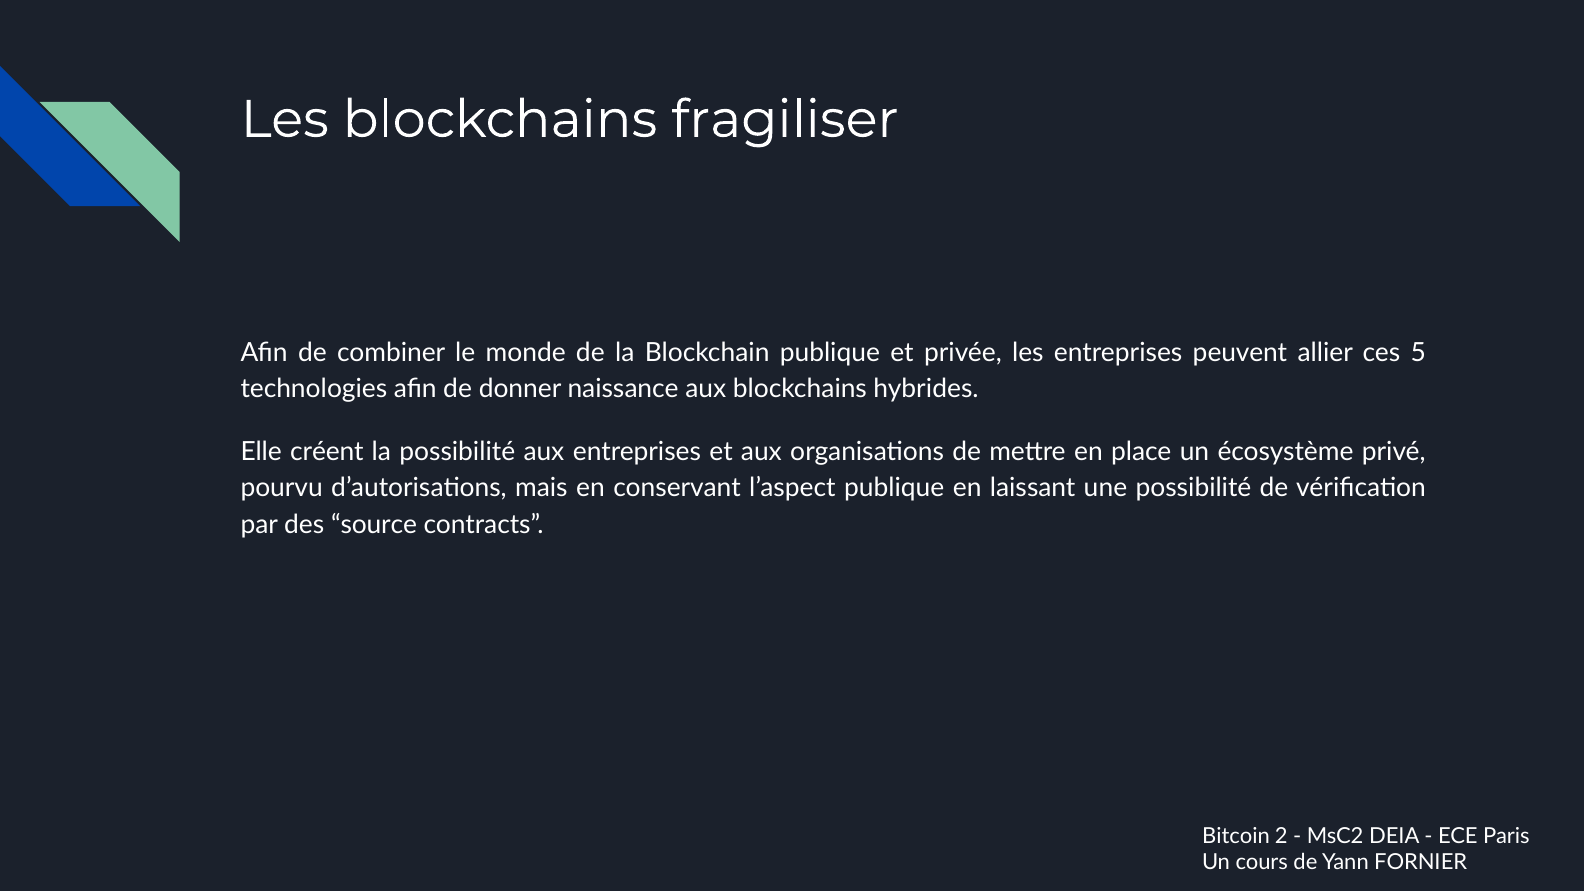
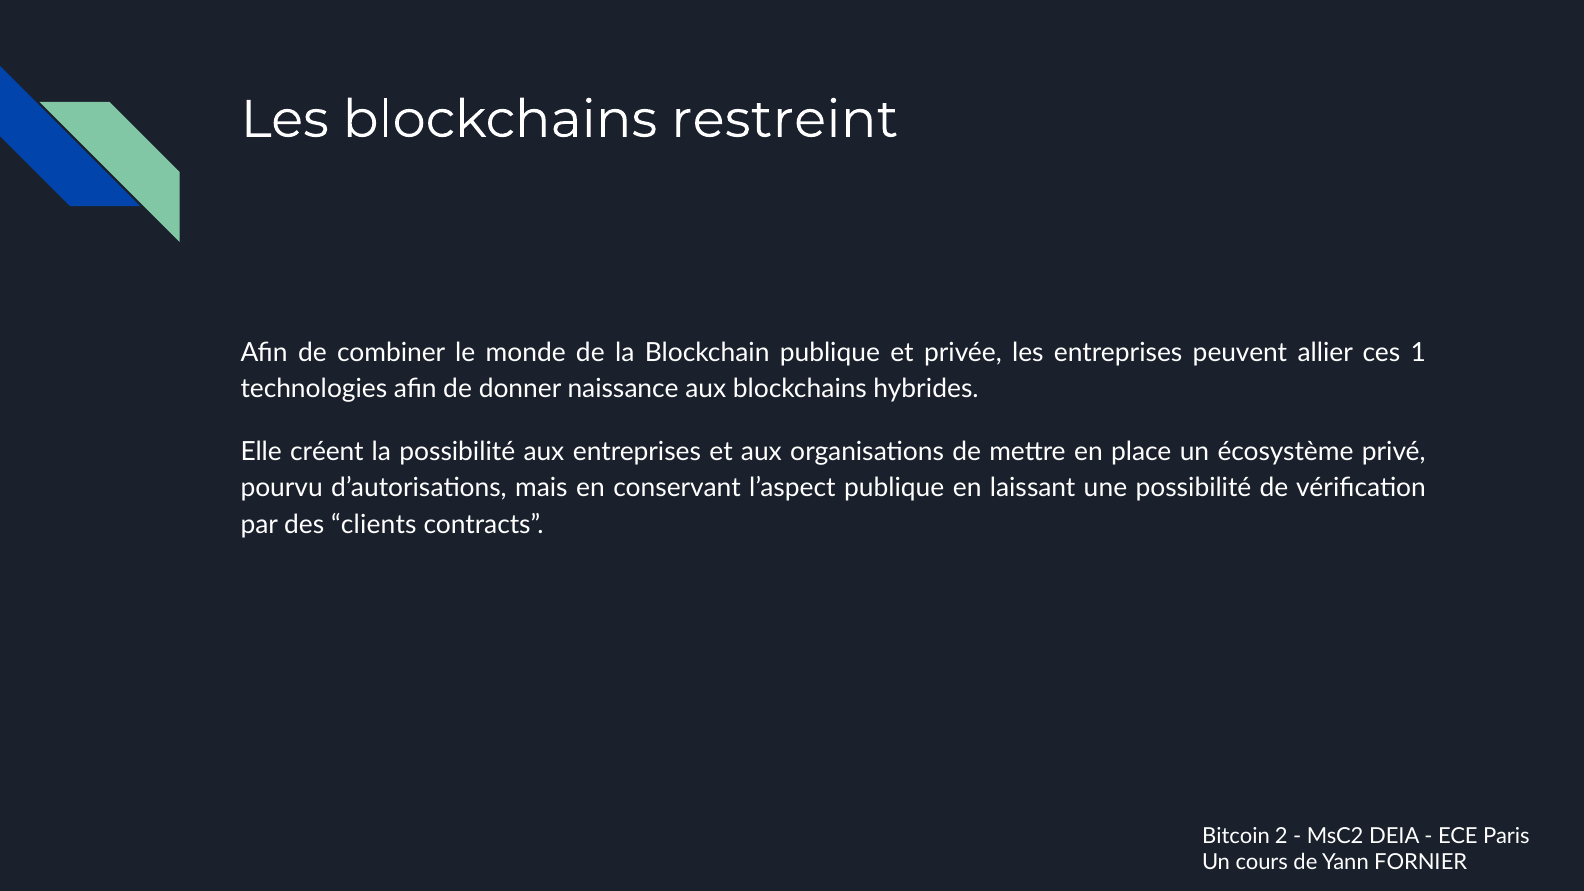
fragiliser: fragiliser -> restreint
5: 5 -> 1
source: source -> clients
